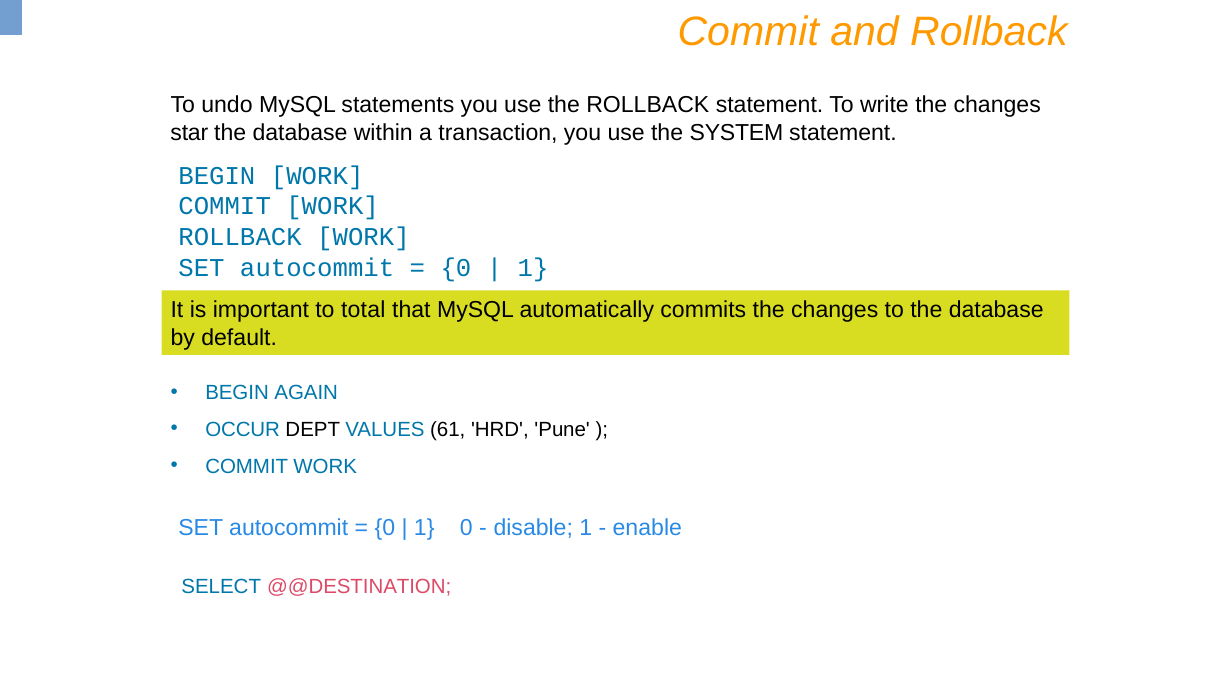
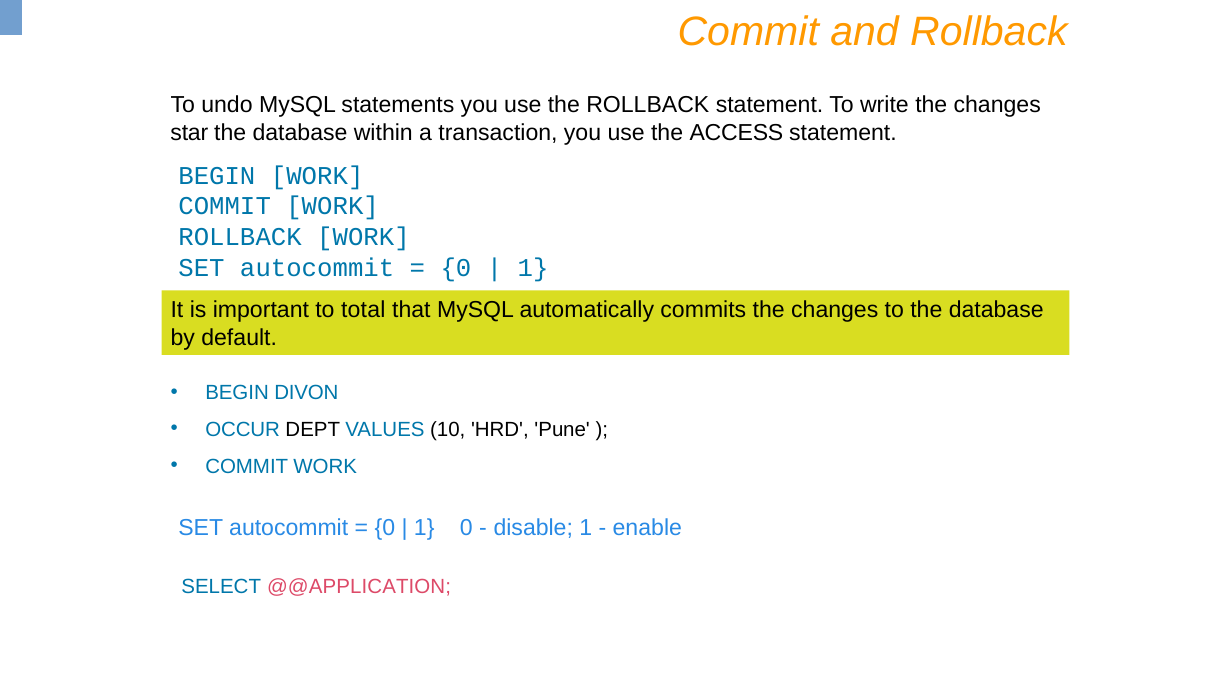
SYSTEM: SYSTEM -> ACCESS
AGAIN: AGAIN -> DIVON
61: 61 -> 10
@@DESTINATION: @@DESTINATION -> @@APPLICATION
